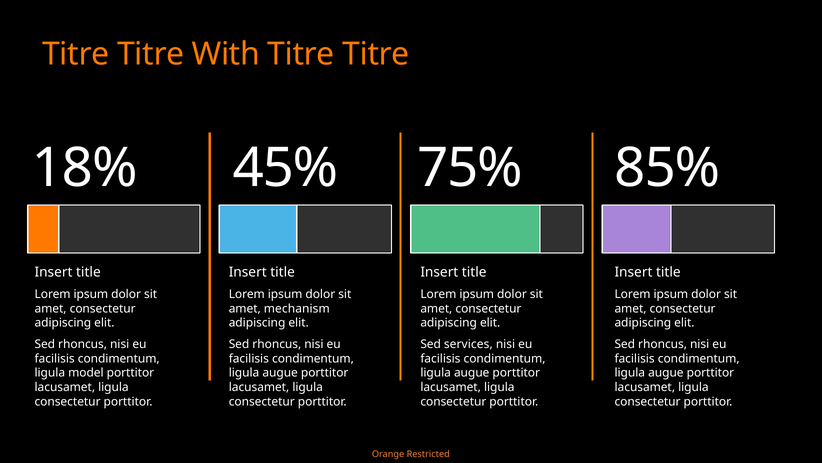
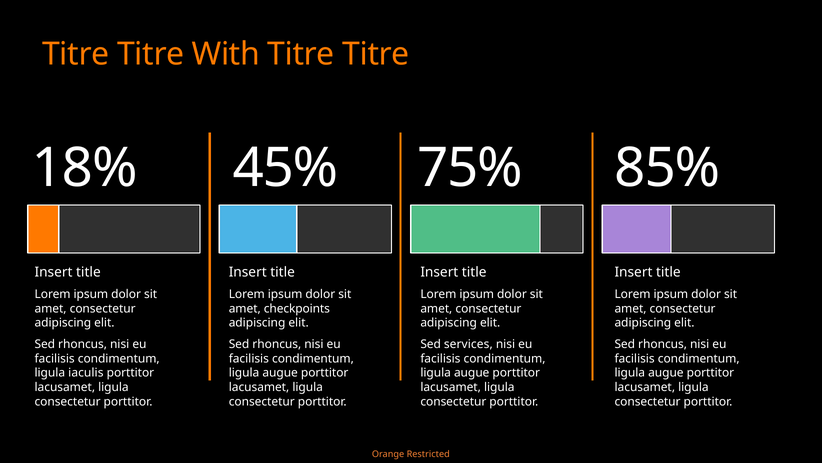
mechanism: mechanism -> checkpoints
model: model -> iaculis
